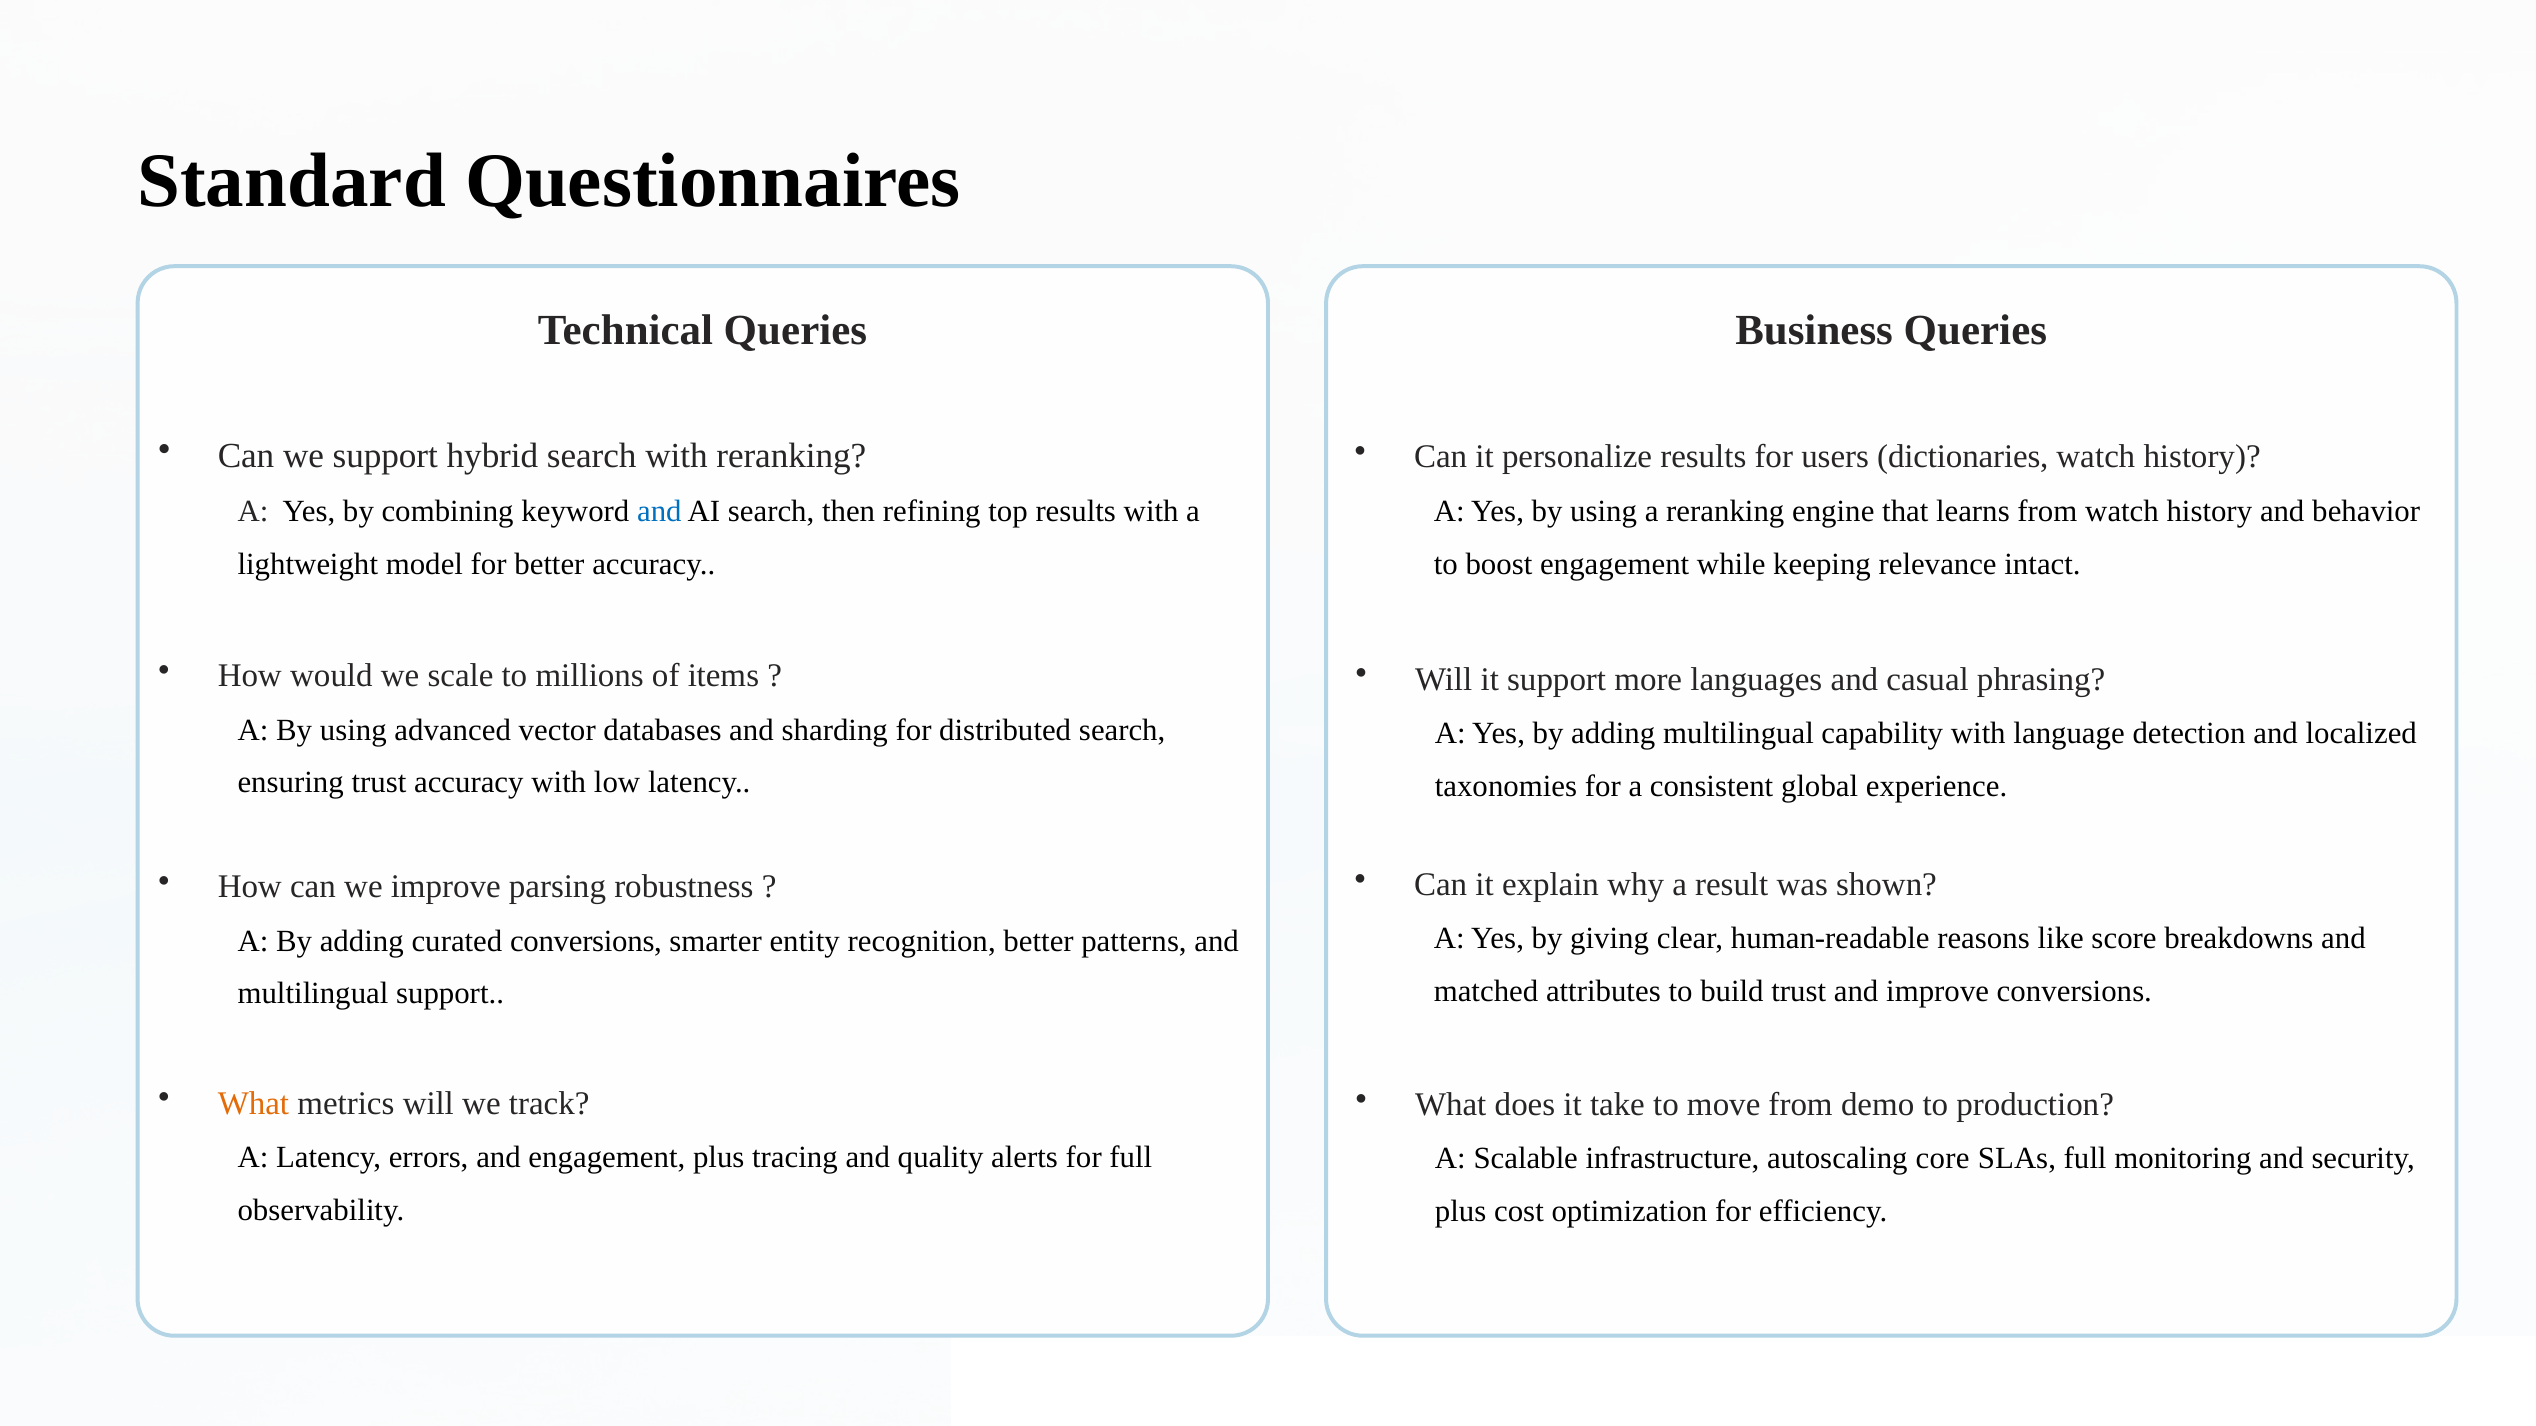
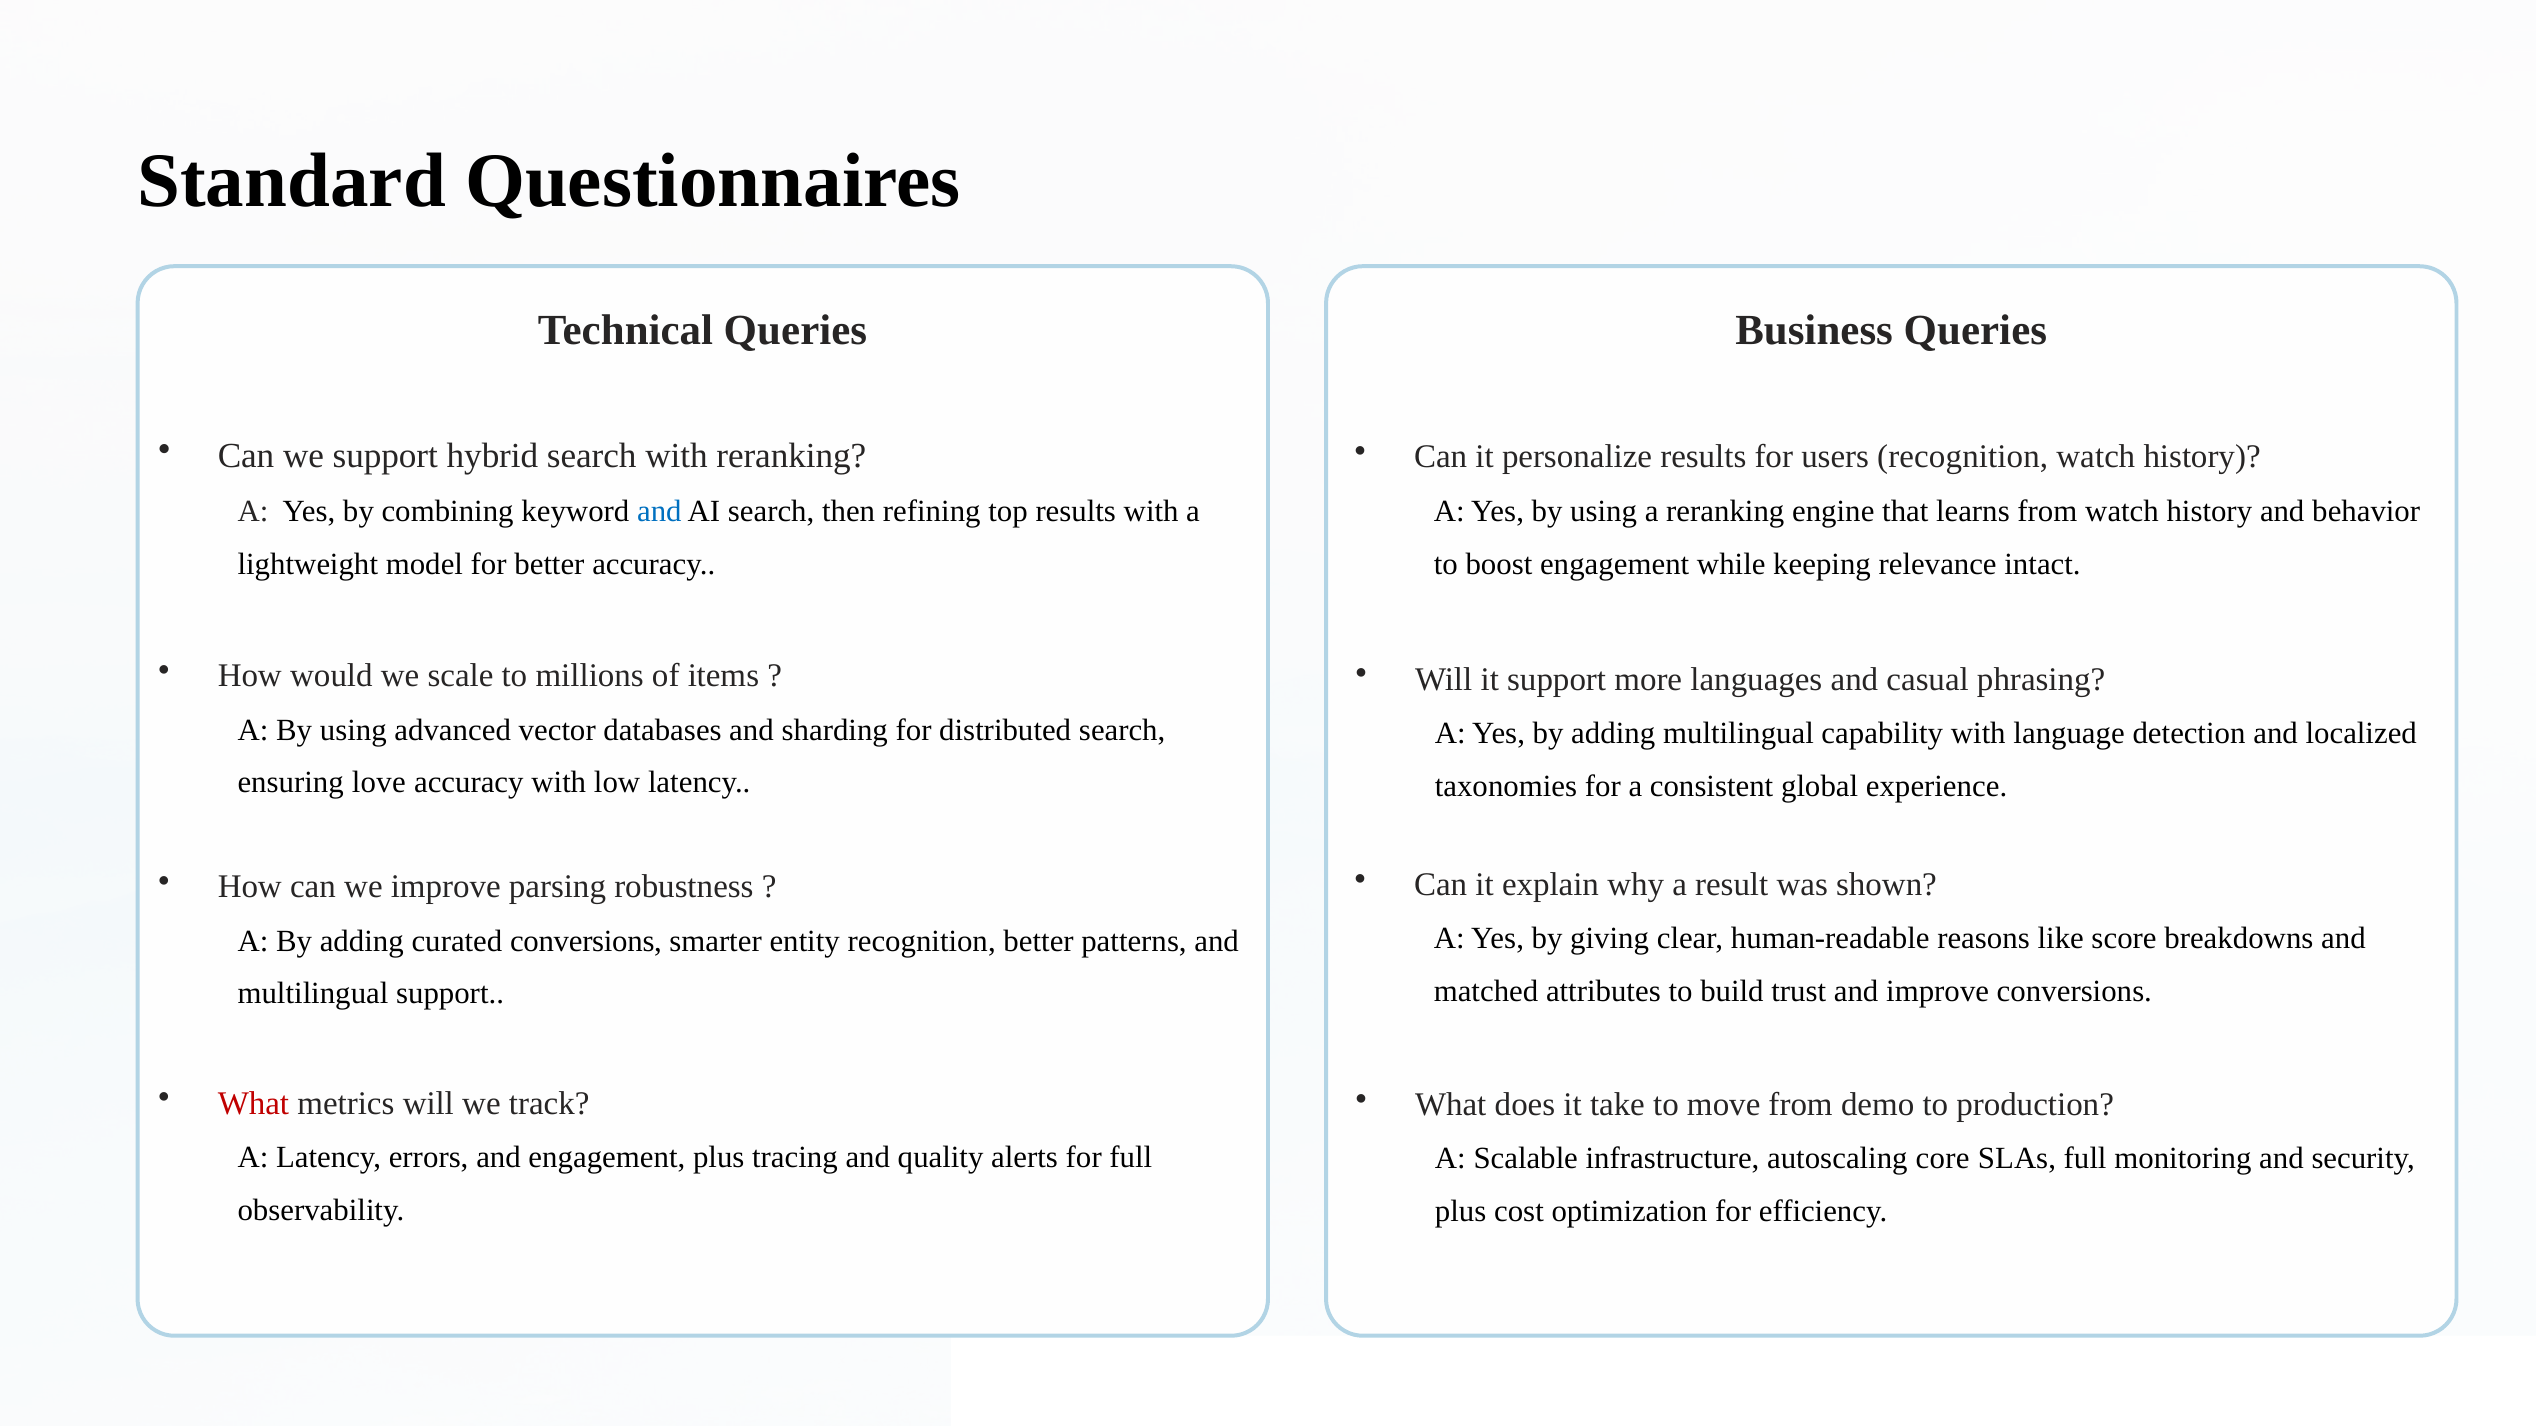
users dictionaries: dictionaries -> recognition
ensuring trust: trust -> love
What at (253, 1104) colour: orange -> red
